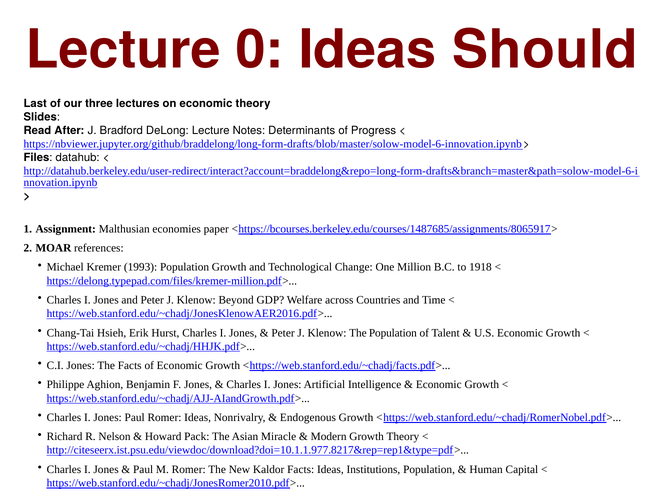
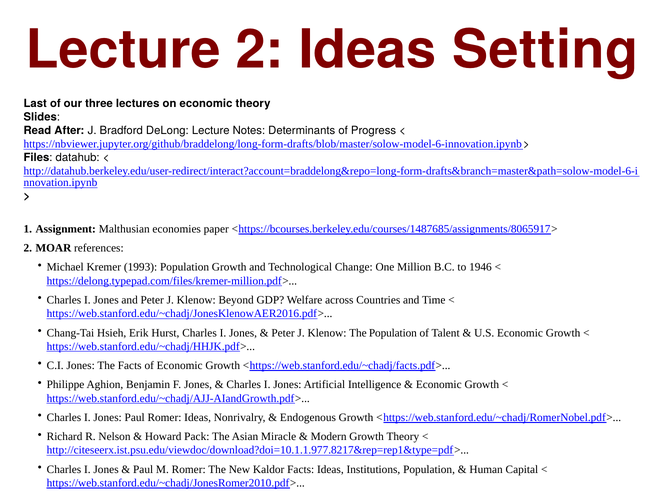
Lecture 0: 0 -> 2
Should: Should -> Setting
1918: 1918 -> 1946
